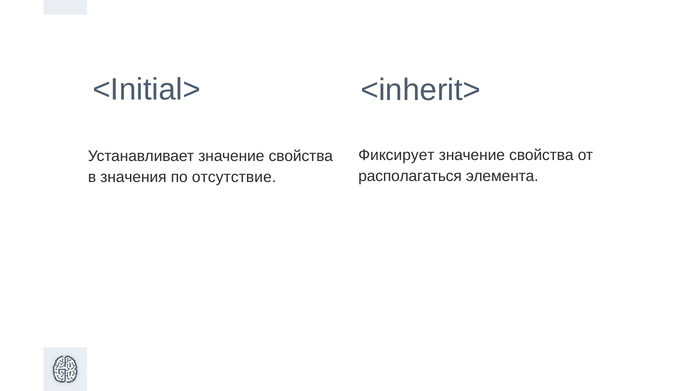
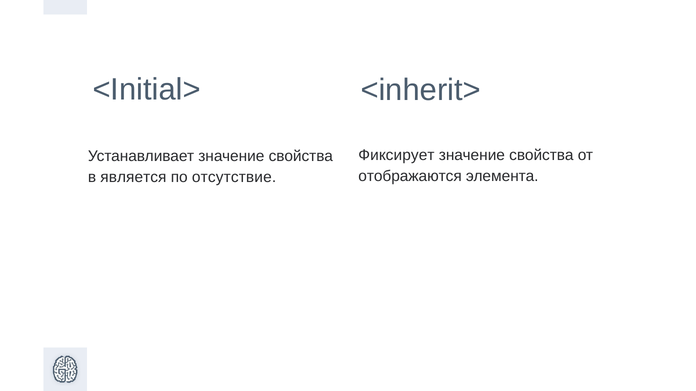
располагаться: располагаться -> отображаются
значения: значения -> является
